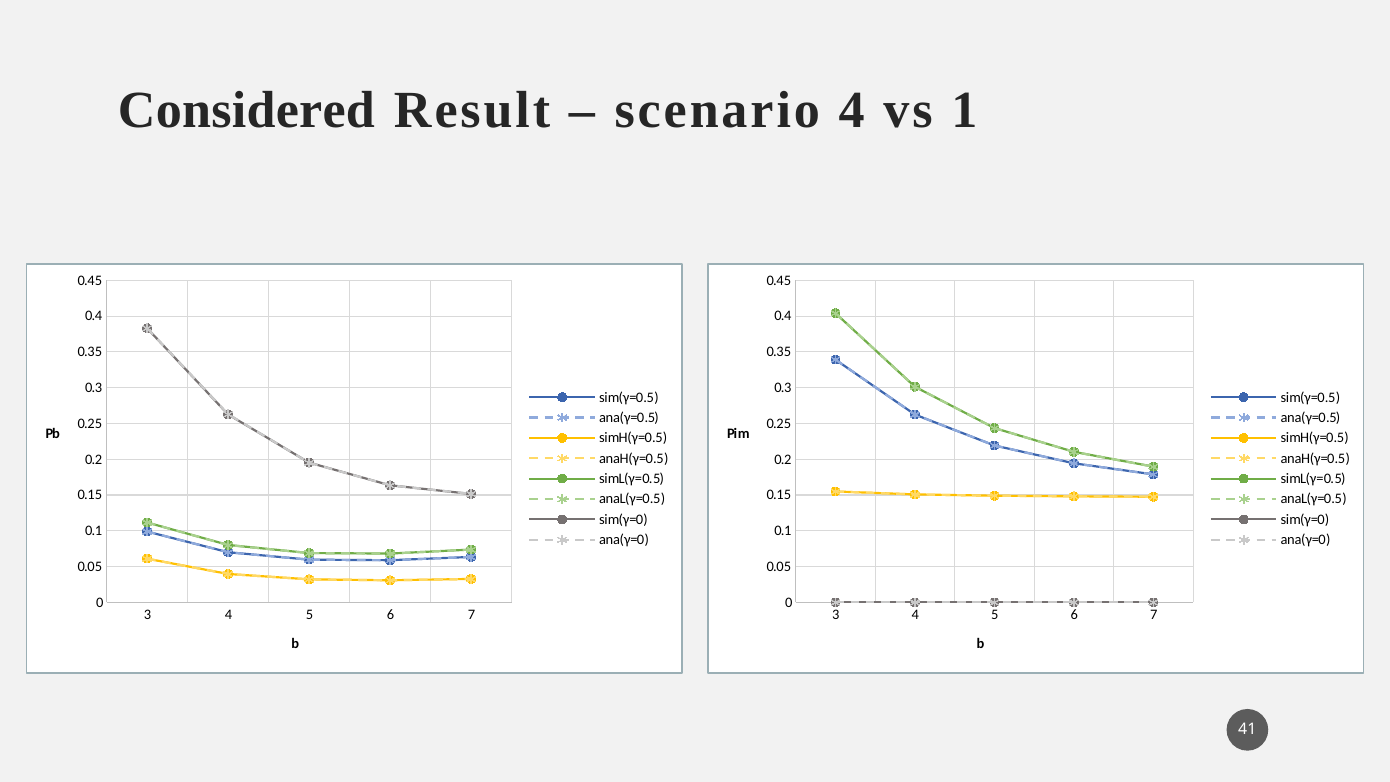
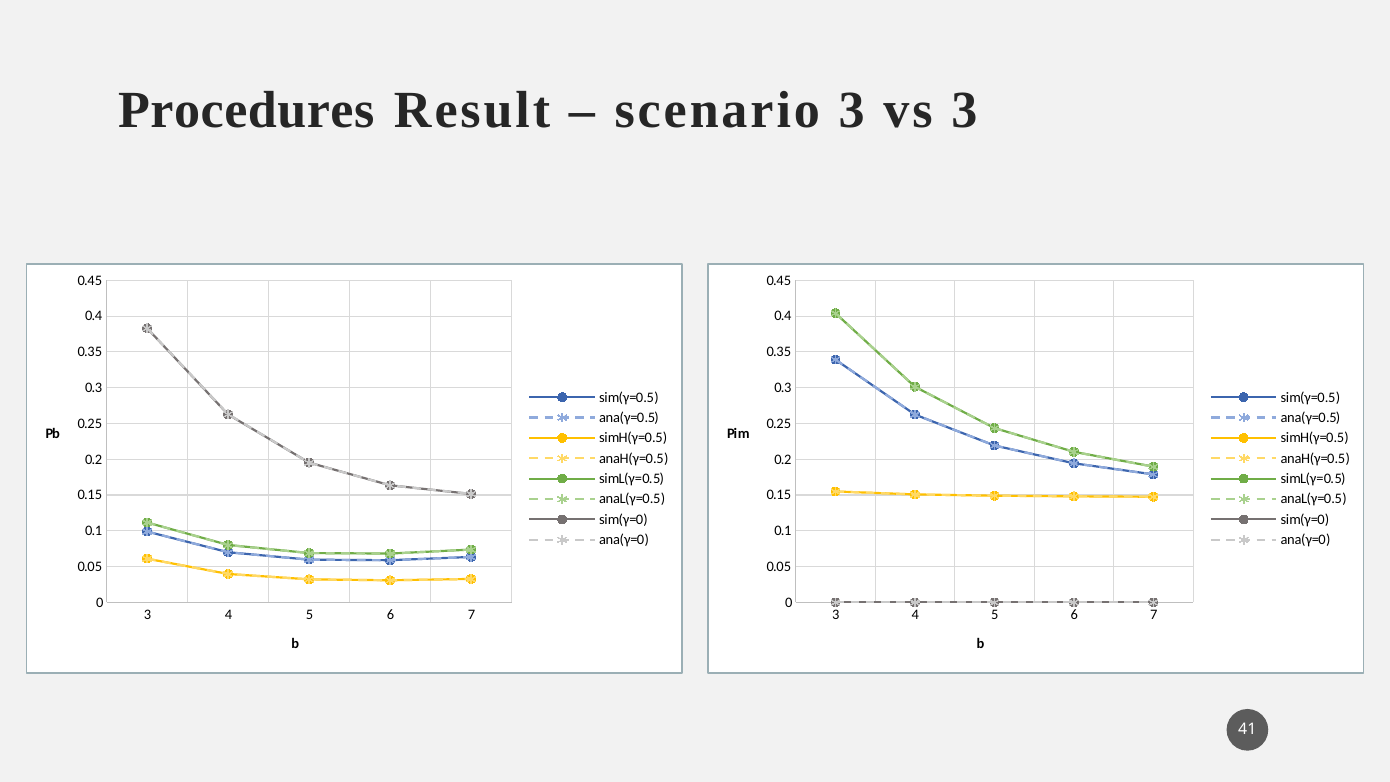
Considered: Considered -> Procedures
scenario 4: 4 -> 3
vs 1: 1 -> 3
